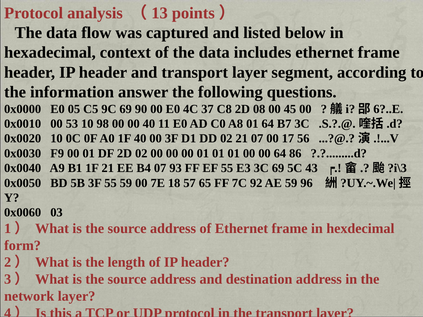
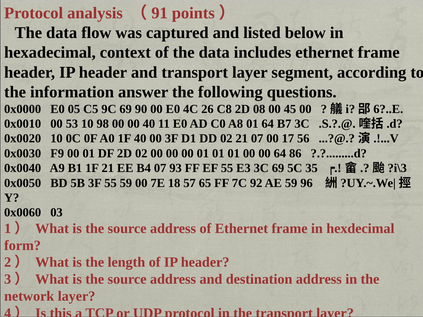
13: 13 -> 91
37: 37 -> 26
43: 43 -> 35
